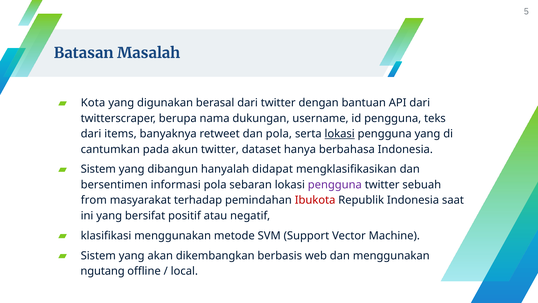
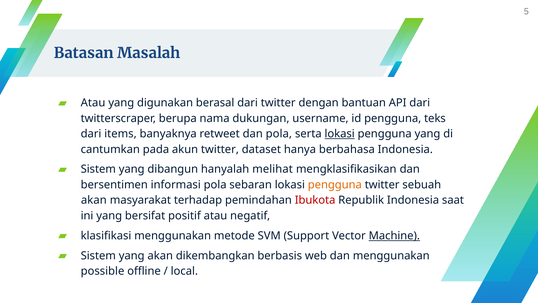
Kota at (93, 103): Kota -> Atau
didapat: didapat -> melihat
pengguna at (335, 185) colour: purple -> orange
from at (94, 200): from -> akan
Machine underline: none -> present
ngutang: ngutang -> possible
